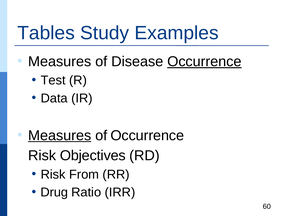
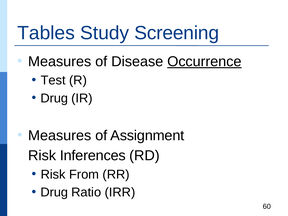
Examples: Examples -> Screening
Data at (54, 98): Data -> Drug
Measures at (60, 135) underline: present -> none
of Occurrence: Occurrence -> Assignment
Objectives: Objectives -> Inferences
